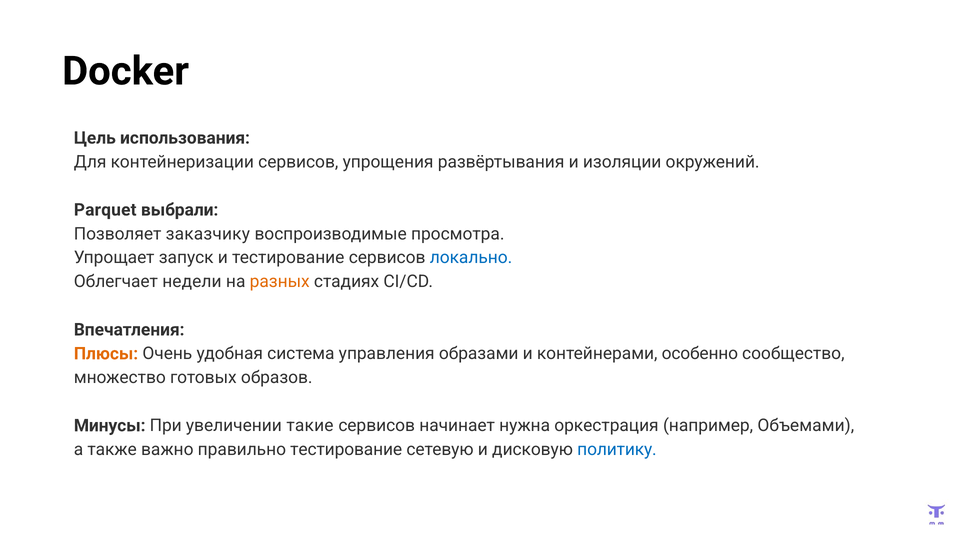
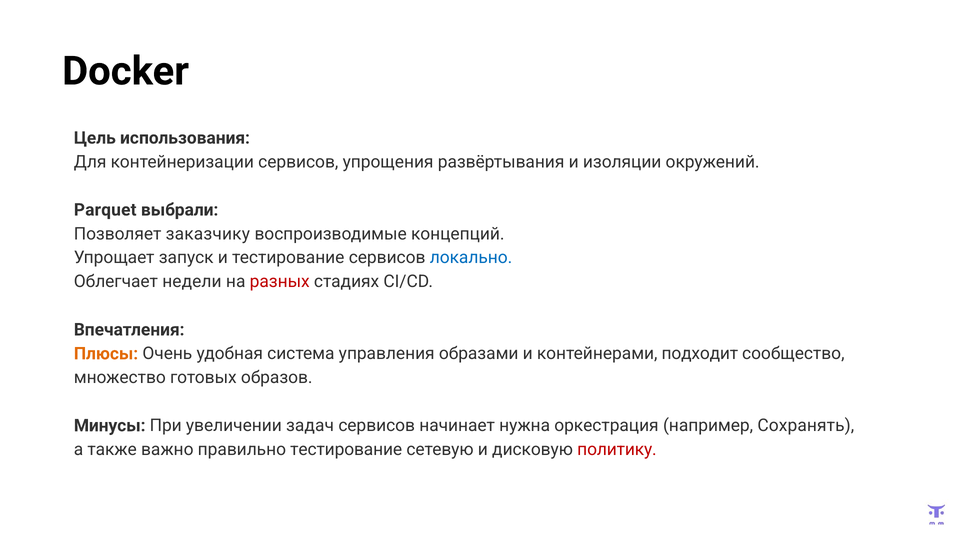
просмотра: просмотра -> концепций
разных colour: orange -> red
особенно: особенно -> подходит
такие: такие -> задач
Объемами: Объемами -> Сохранять
политику colour: blue -> red
